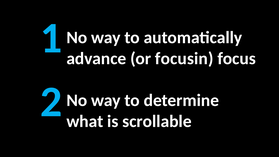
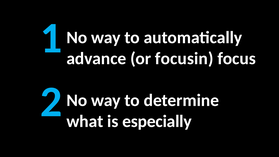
scrollable: scrollable -> especially
